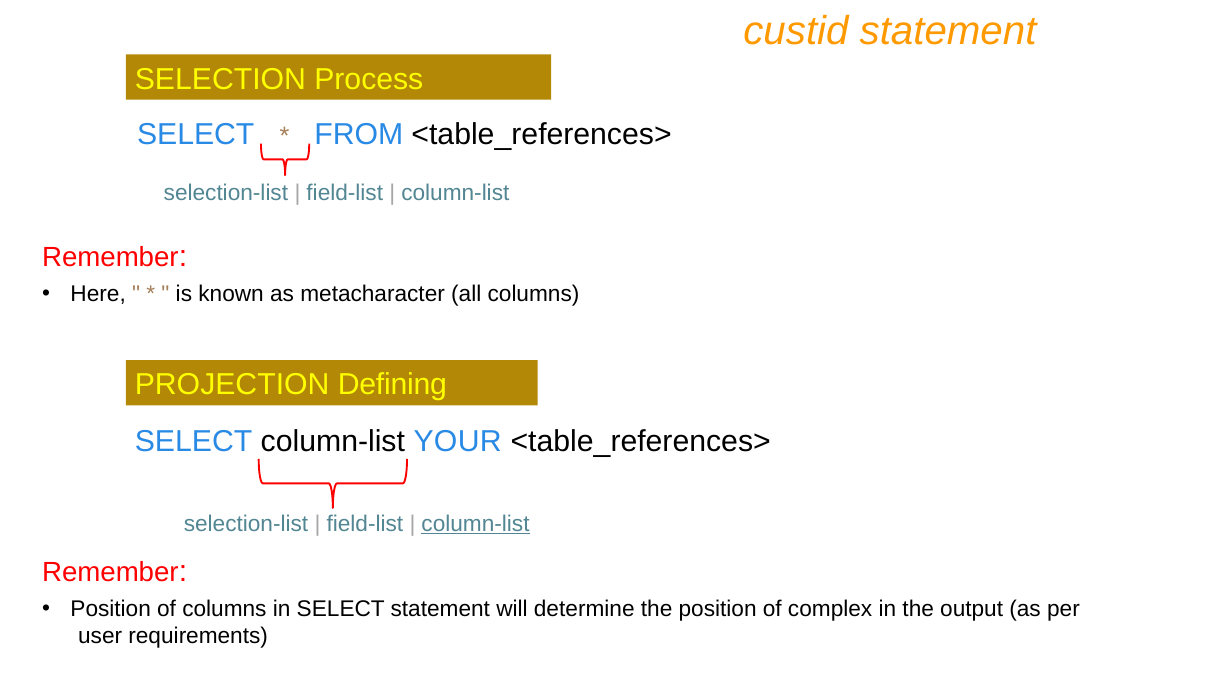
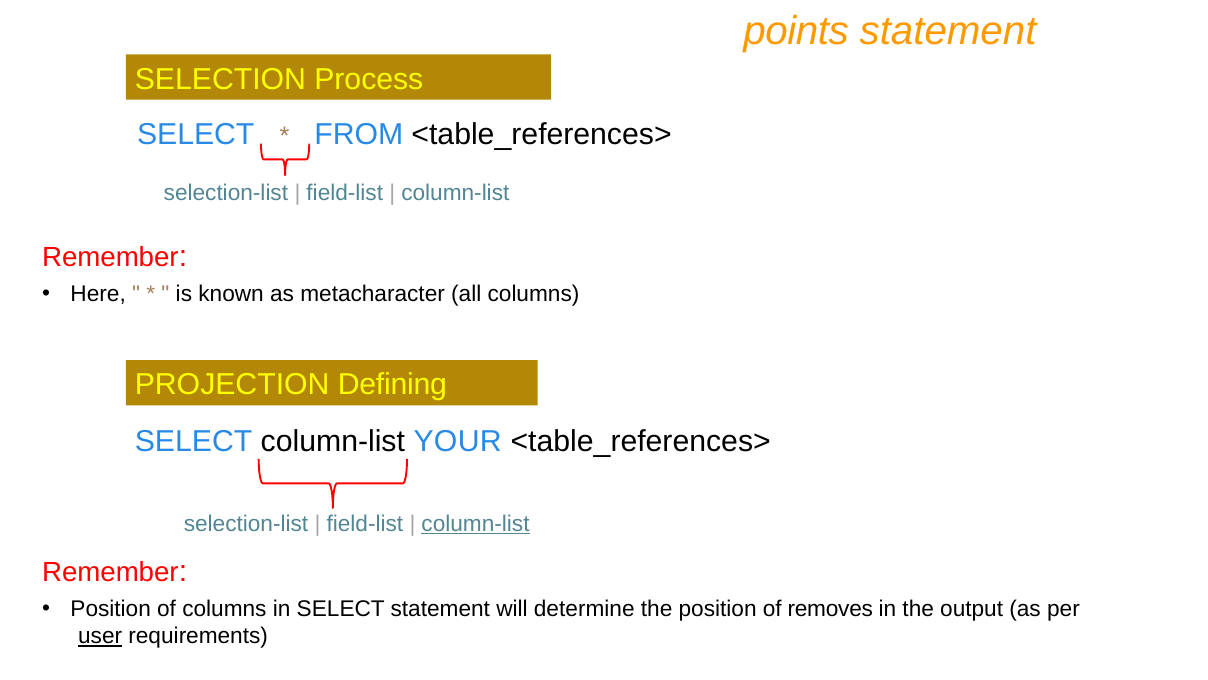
custid: custid -> points
complex: complex -> removes
user underline: none -> present
